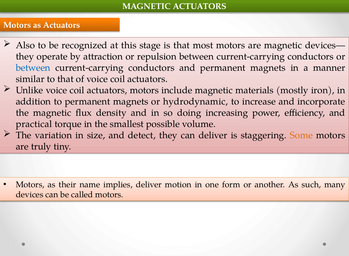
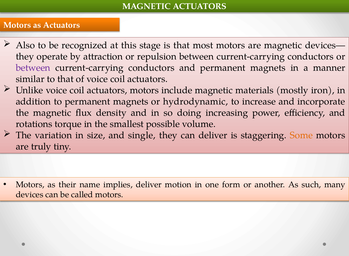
between at (33, 68) colour: blue -> purple
practical: practical -> rotations
detect: detect -> single
